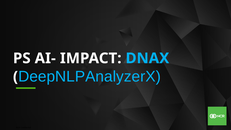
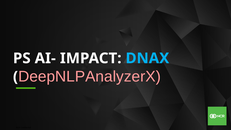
DeepNLPAnalyzerX colour: light blue -> pink
